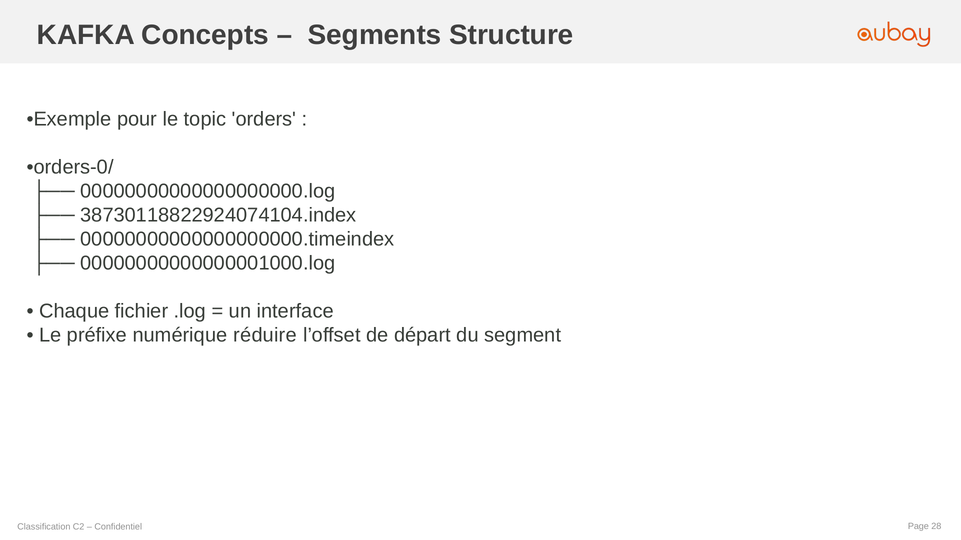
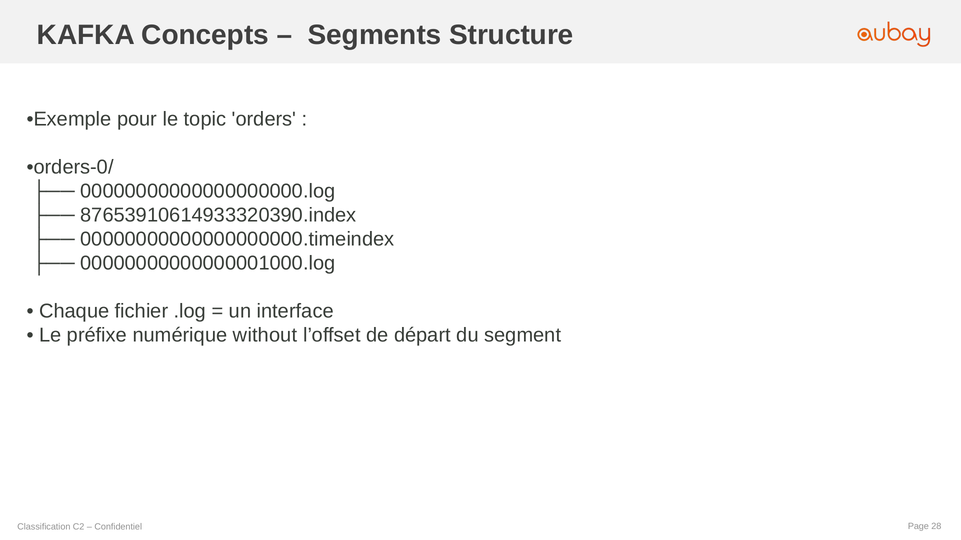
38730118822924074104.index: 38730118822924074104.index -> 87653910614933320390.index
réduire: réduire -> without
